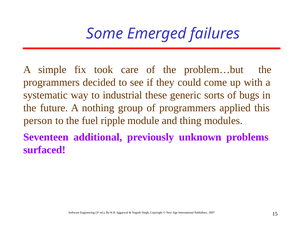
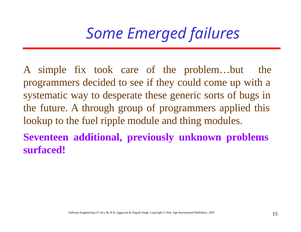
industrial: industrial -> desperate
nothing: nothing -> through
person: person -> lookup
